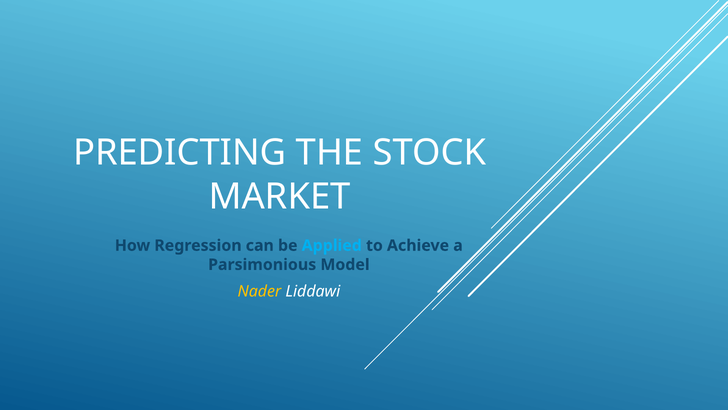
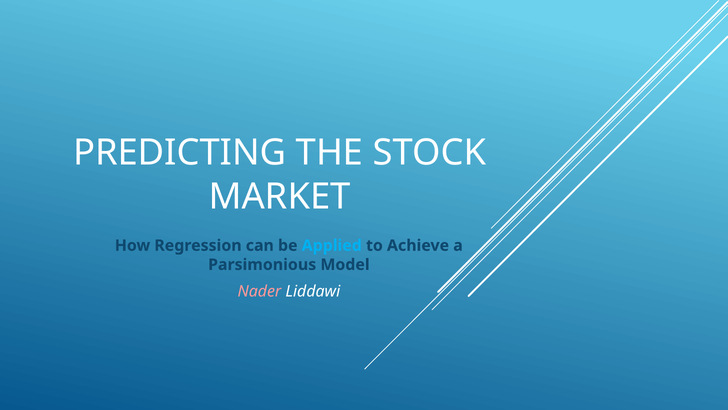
Nader colour: yellow -> pink
